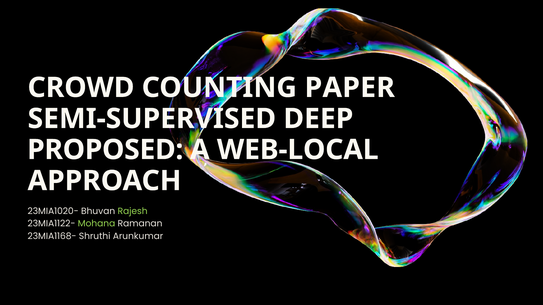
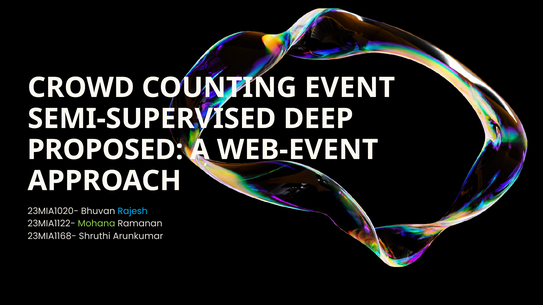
PAPER: PAPER -> EVENT
WEB-LOCAL: WEB-LOCAL -> WEB-EVENT
Rajesh colour: light green -> light blue
